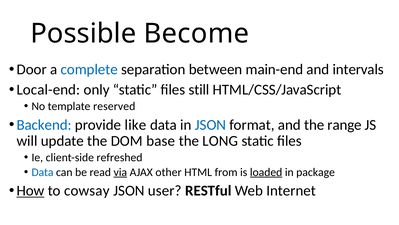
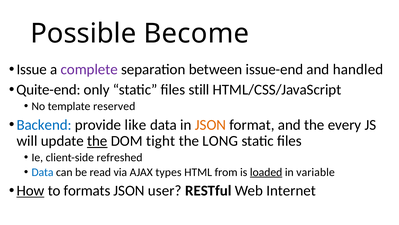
Door: Door -> Issue
complete colour: blue -> purple
main-end: main-end -> issue-end
intervals: intervals -> handled
Local-end: Local-end -> Quite-end
JSON at (210, 124) colour: blue -> orange
range: range -> every
the at (97, 141) underline: none -> present
base: base -> tight
via underline: present -> none
other: other -> types
package: package -> variable
cowsay: cowsay -> formats
